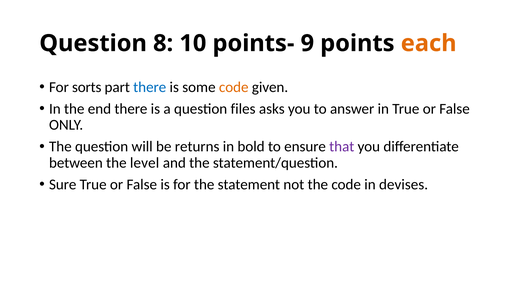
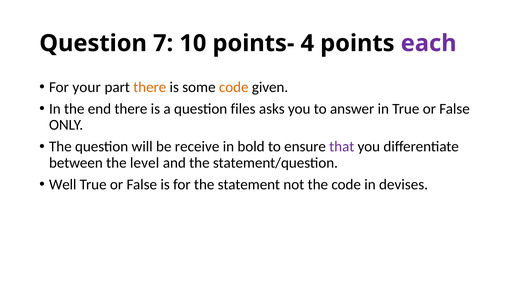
8: 8 -> 7
9: 9 -> 4
each colour: orange -> purple
sorts: sorts -> your
there at (150, 87) colour: blue -> orange
returns: returns -> receive
Sure: Sure -> Well
